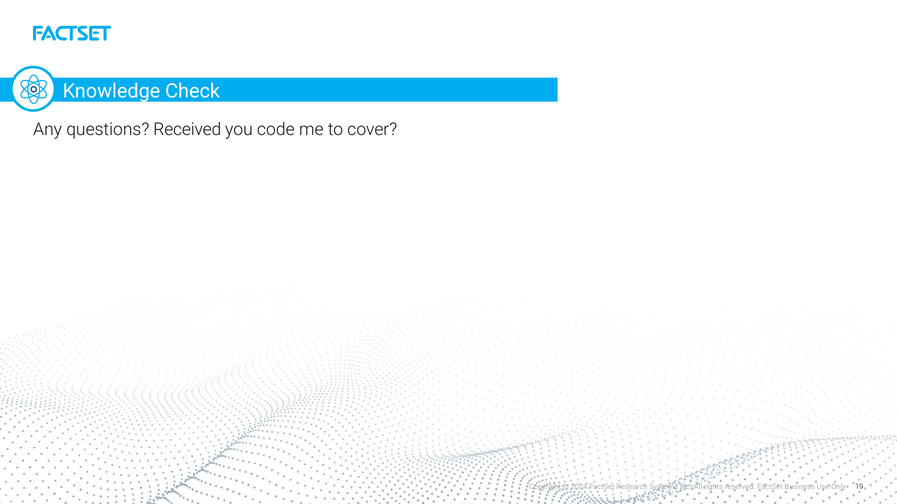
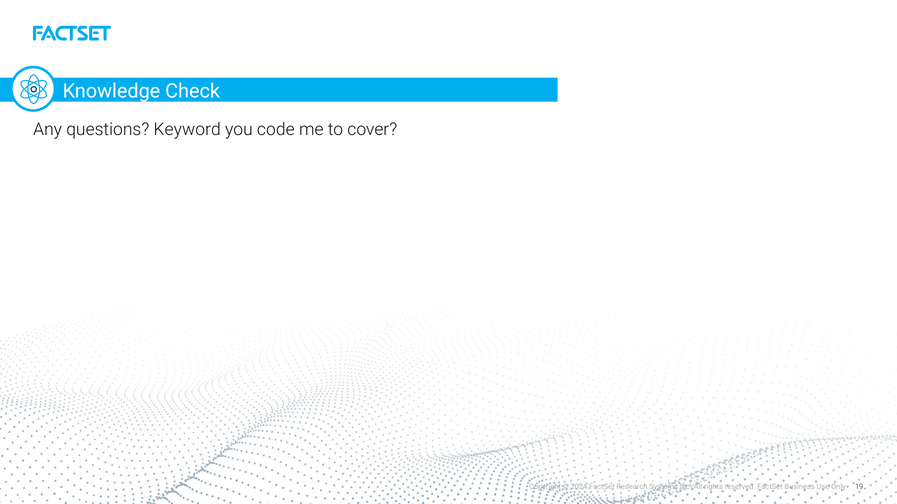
Received: Received -> Keyword
